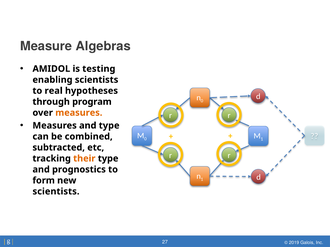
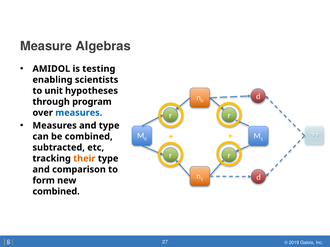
real: real -> unit
measures at (79, 113) colour: orange -> blue
prognostics: prognostics -> comparison
scientists at (56, 192): scientists -> combined
